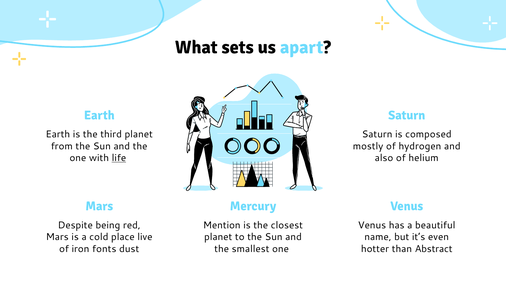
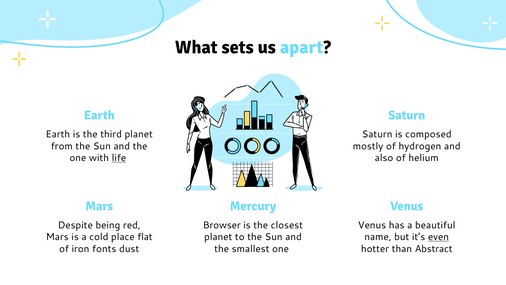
Mention: Mention -> Browser
live: live -> flat
even underline: none -> present
